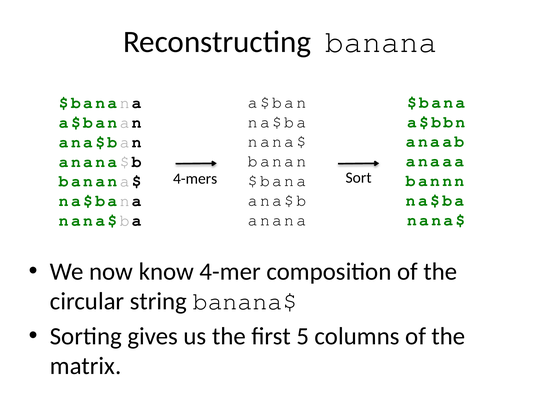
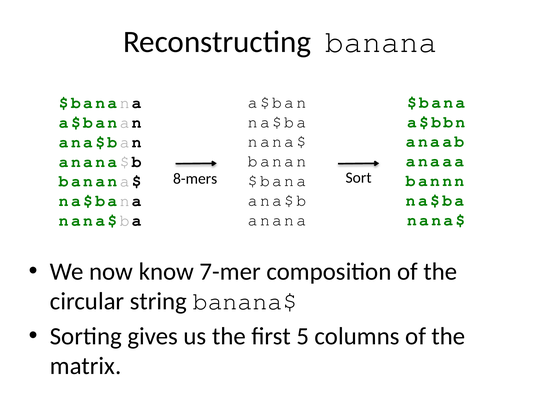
4-mers: 4-mers -> 8-mers
4-mer: 4-mer -> 7-mer
